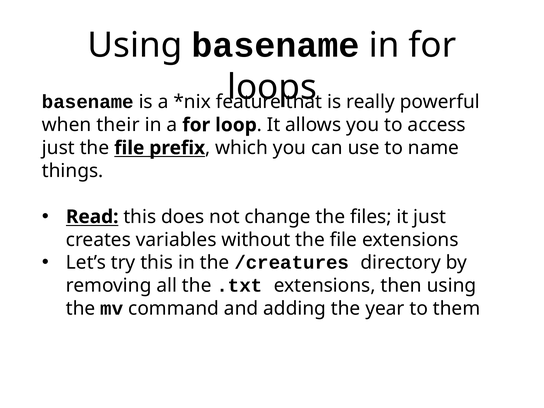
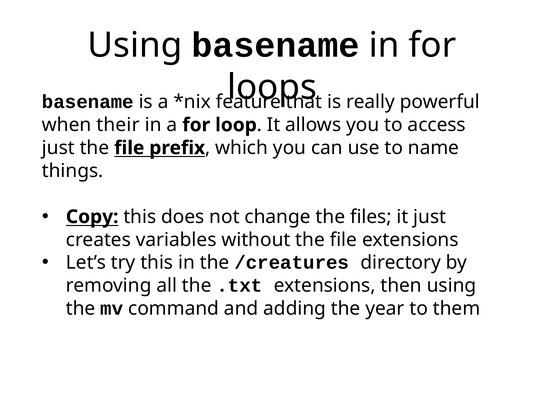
Read: Read -> Copy
